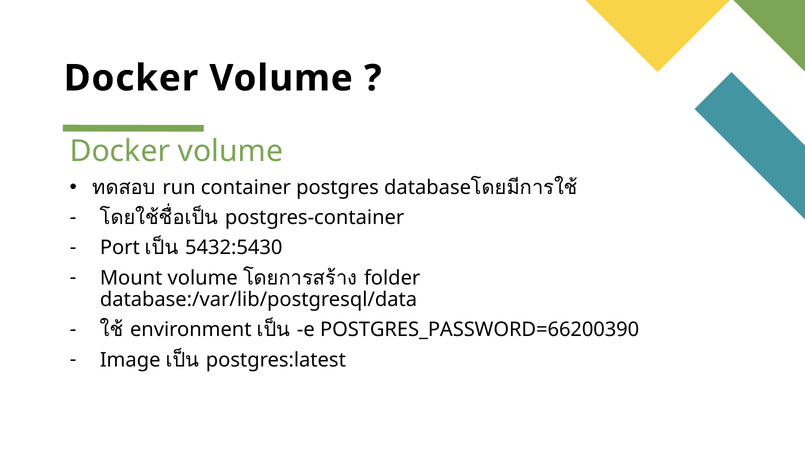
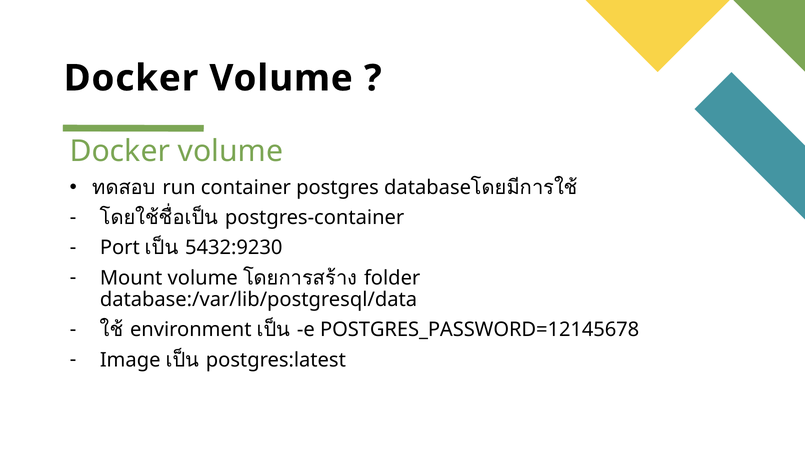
5432:5430: 5432:5430 -> 5432:9230
POSTGRES_PASSWORD=66200390: POSTGRES_PASSWORD=66200390 -> POSTGRES_PASSWORD=12145678
